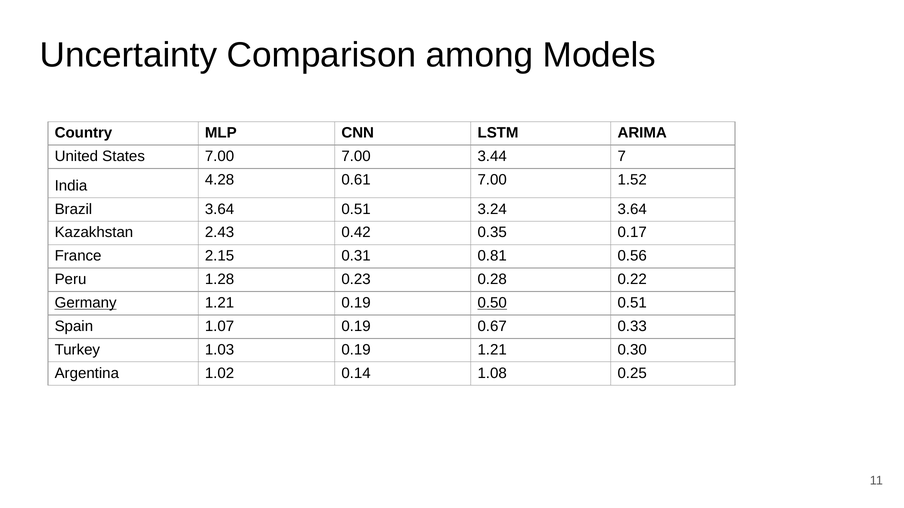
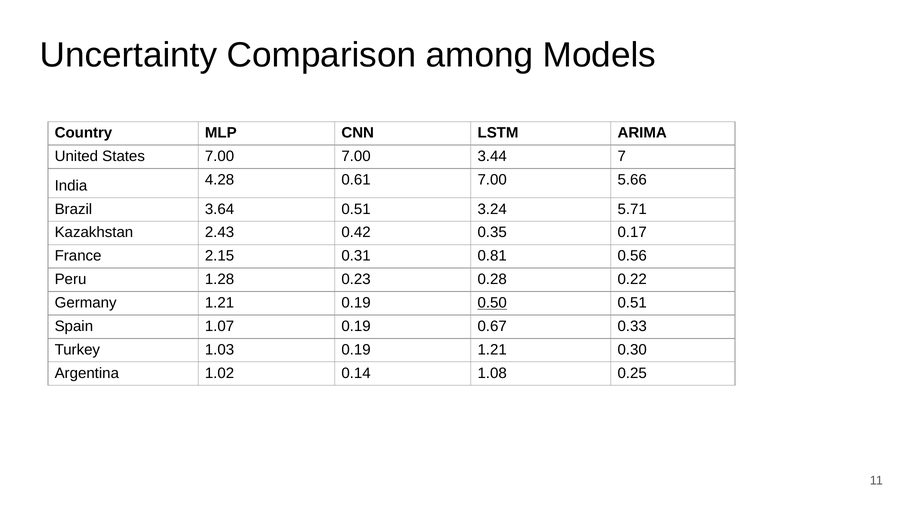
1.52: 1.52 -> 5.66
3.24 3.64: 3.64 -> 5.71
Germany underline: present -> none
